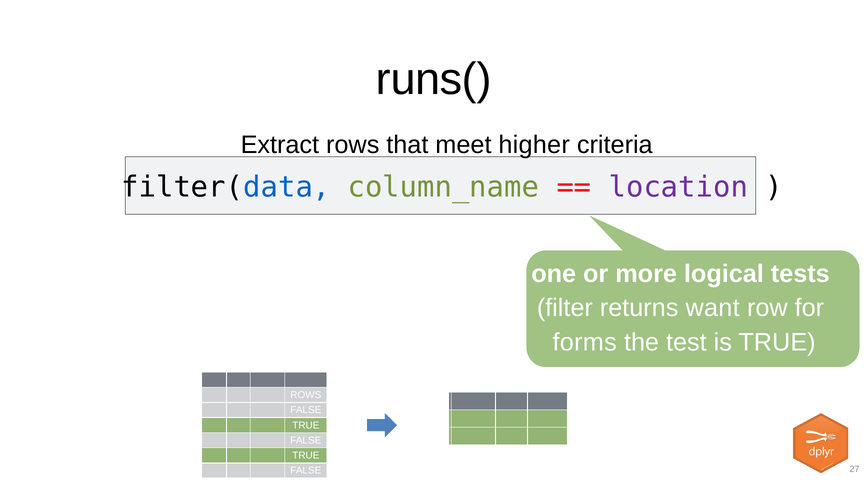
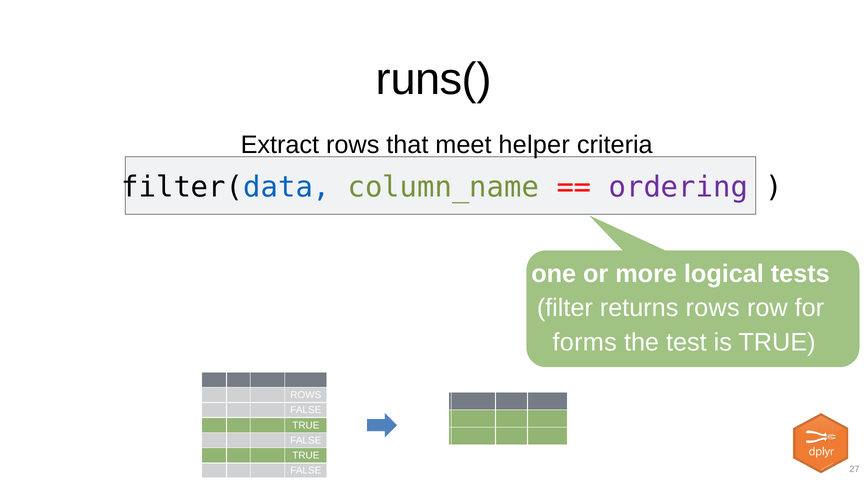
higher: higher -> helper
location: location -> ordering
returns want: want -> rows
